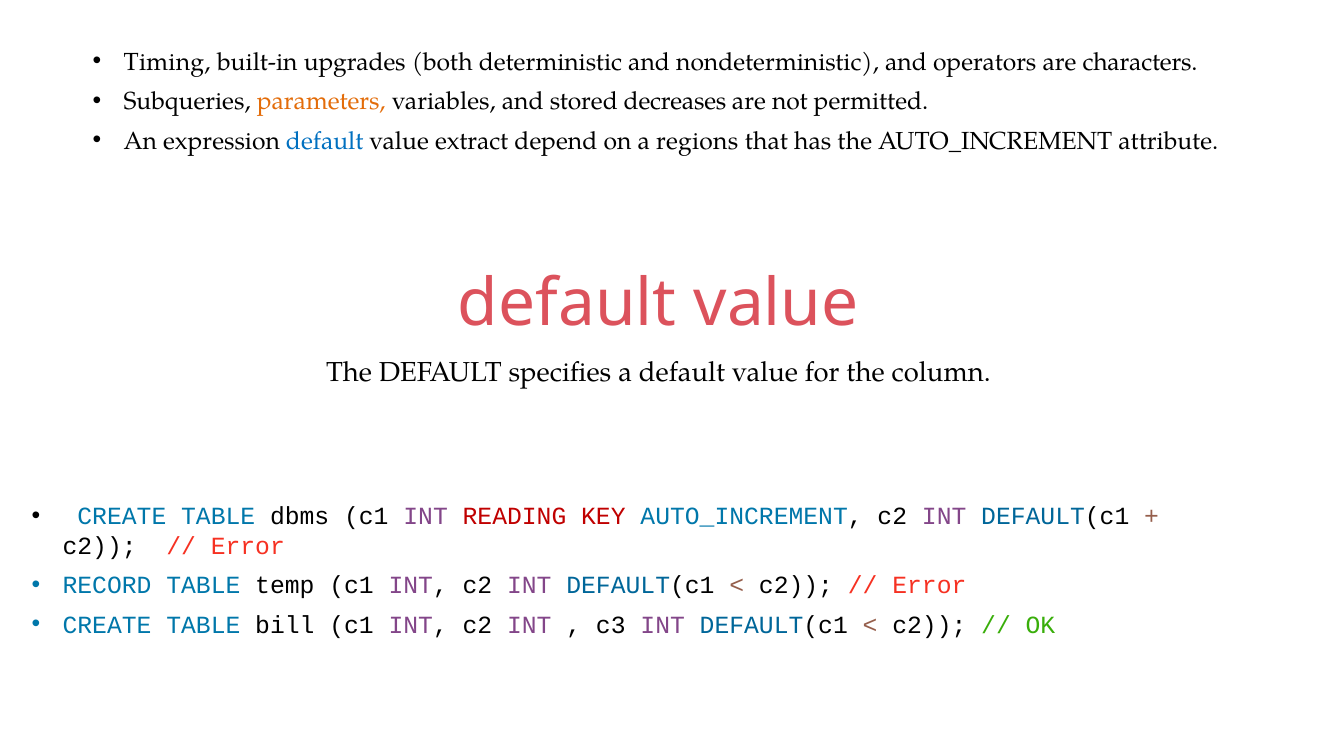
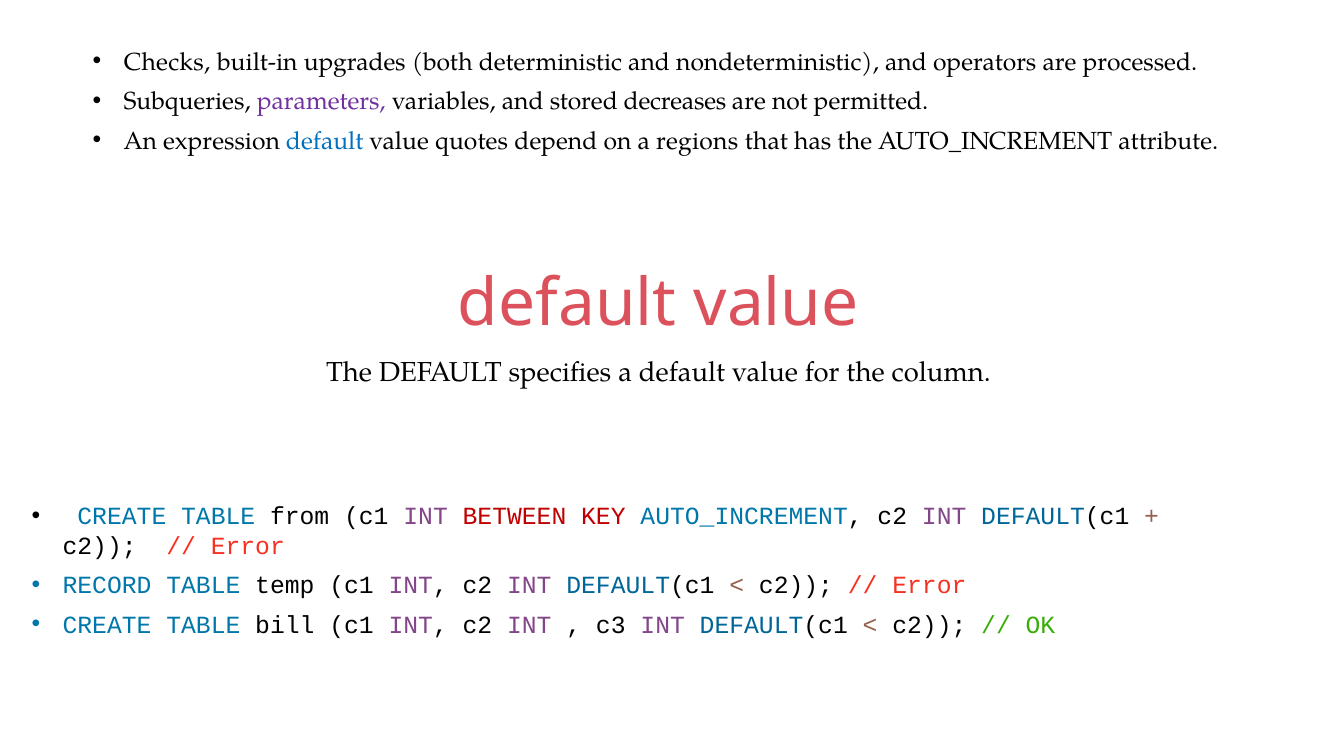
Timing: Timing -> Checks
characters: characters -> processed
parameters colour: orange -> purple
extract: extract -> quotes
dbms: dbms -> from
READING: READING -> BETWEEN
